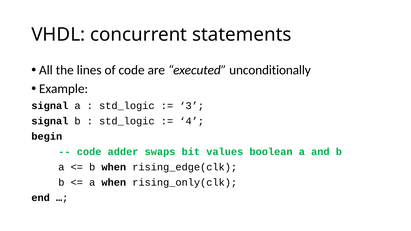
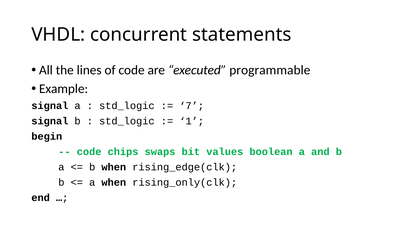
unconditionally: unconditionally -> programmable
3: 3 -> 7
4: 4 -> 1
adder: adder -> chips
